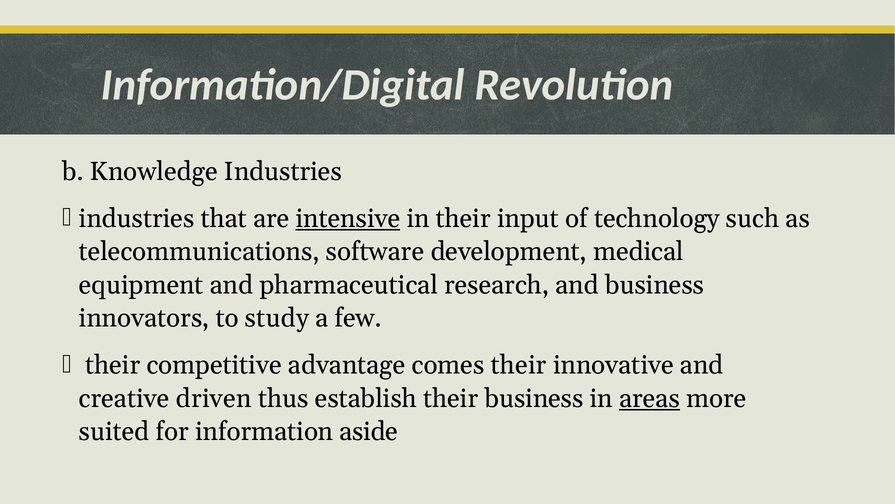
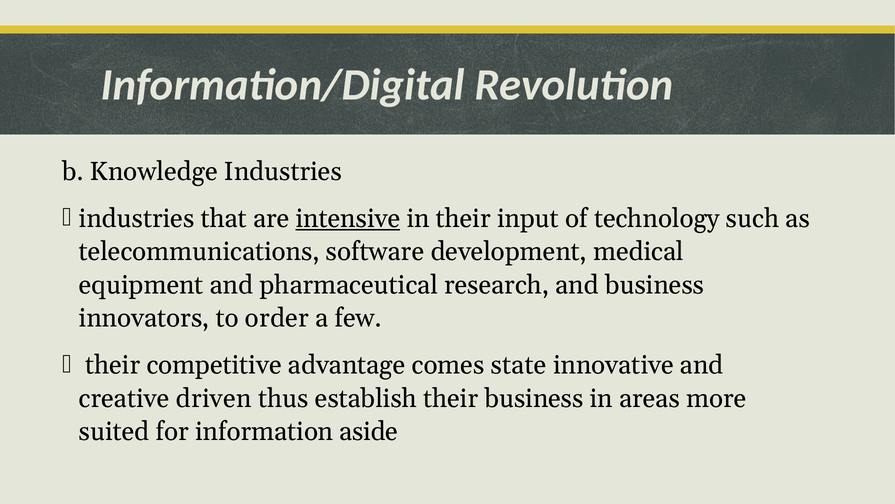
study: study -> order
comes their: their -> state
areas underline: present -> none
